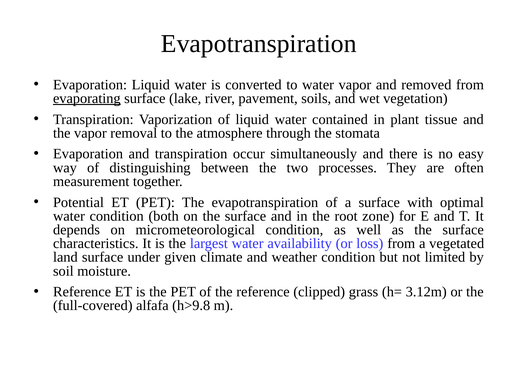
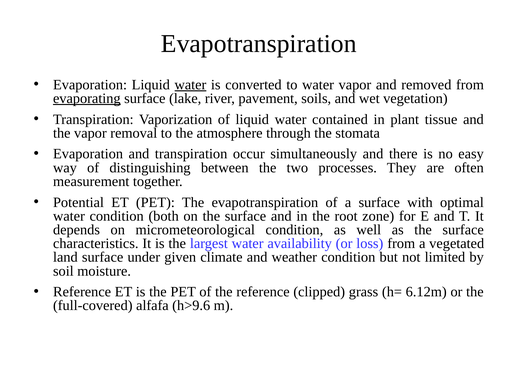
water at (190, 85) underline: none -> present
3.12m: 3.12m -> 6.12m
h>9.8: h>9.8 -> h>9.6
